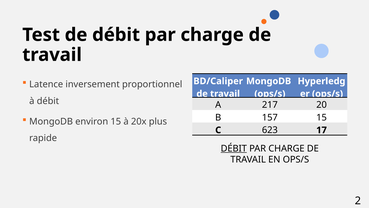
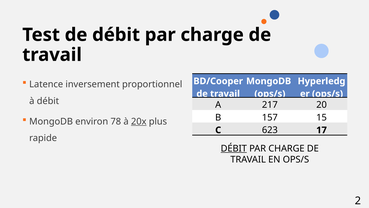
BD/Caliper: BD/Caliper -> BD/Cooper
environ 15: 15 -> 78
20x underline: none -> present
